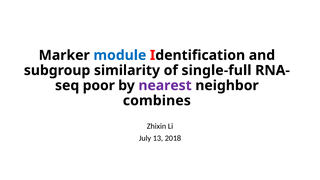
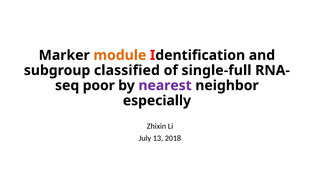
module colour: blue -> orange
similarity: similarity -> classified
combines: combines -> especially
